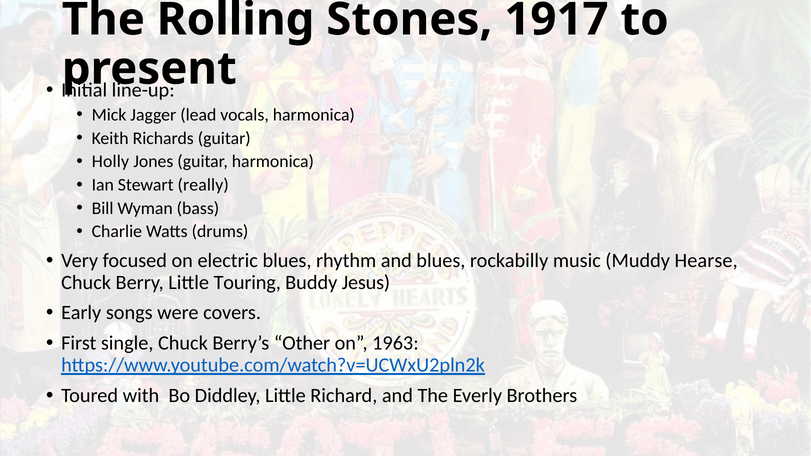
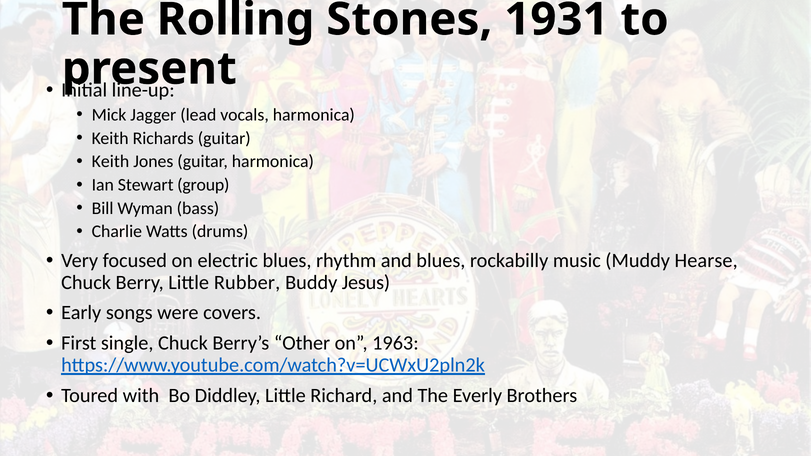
1917: 1917 -> 1931
Holly at (110, 162): Holly -> Keith
really: really -> group
Touring: Touring -> Rubber
